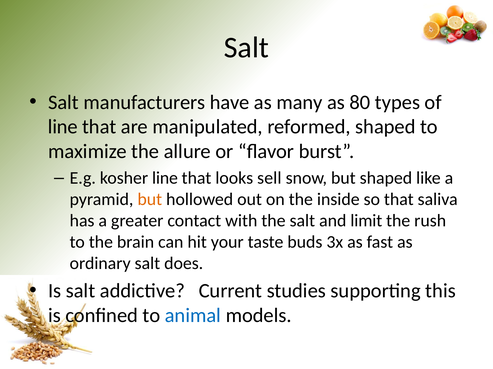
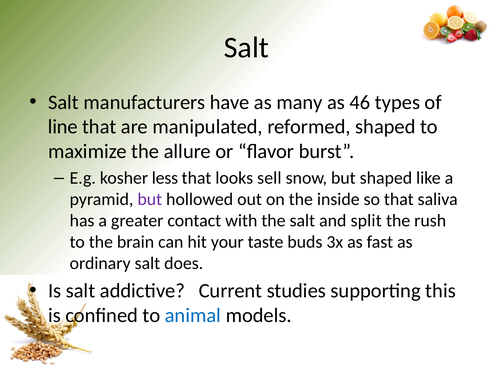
80: 80 -> 46
kosher line: line -> less
but at (150, 200) colour: orange -> purple
limit: limit -> split
